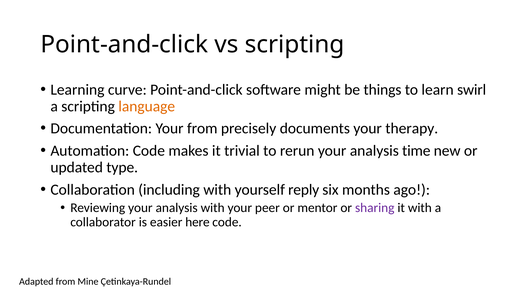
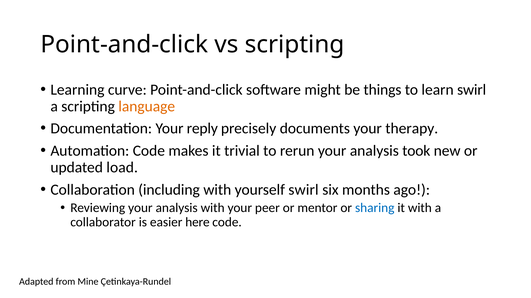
Your from: from -> reply
time: time -> took
type: type -> load
yourself reply: reply -> swirl
sharing colour: purple -> blue
